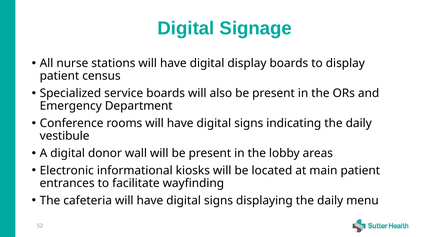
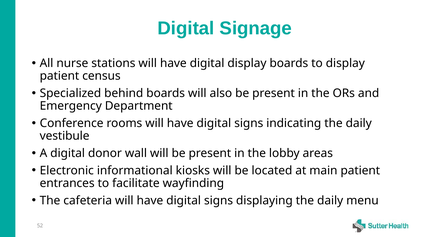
service: service -> behind
